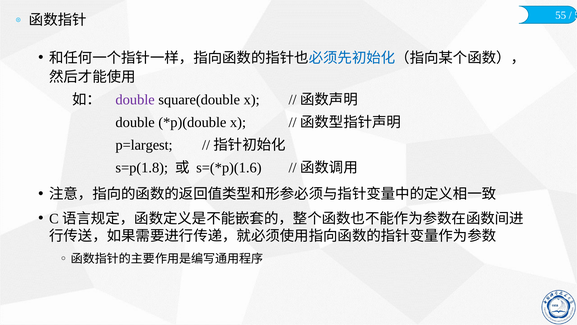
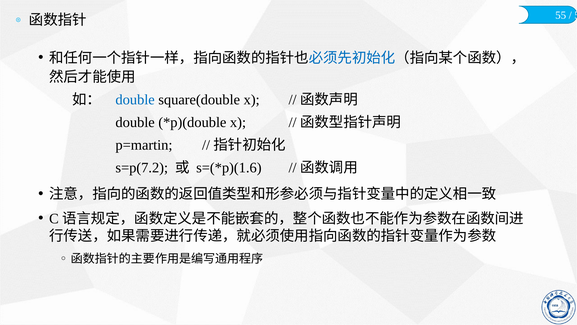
double at (135, 100) colour: purple -> blue
p=largest: p=largest -> p=martin
s=p(1.8: s=p(1.8 -> s=p(7.2
